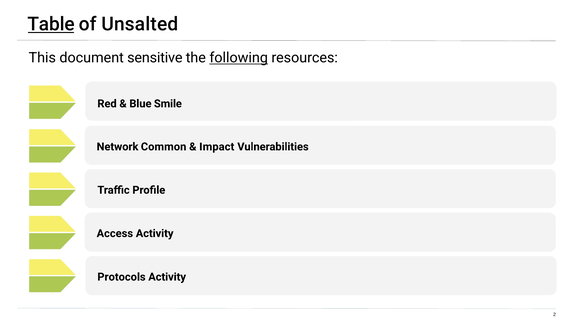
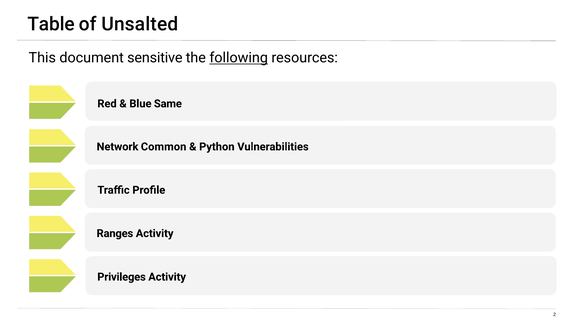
Table underline: present -> none
Smile: Smile -> Same
Impact: Impact -> Python
Access: Access -> Ranges
Protocols: Protocols -> Privileges
